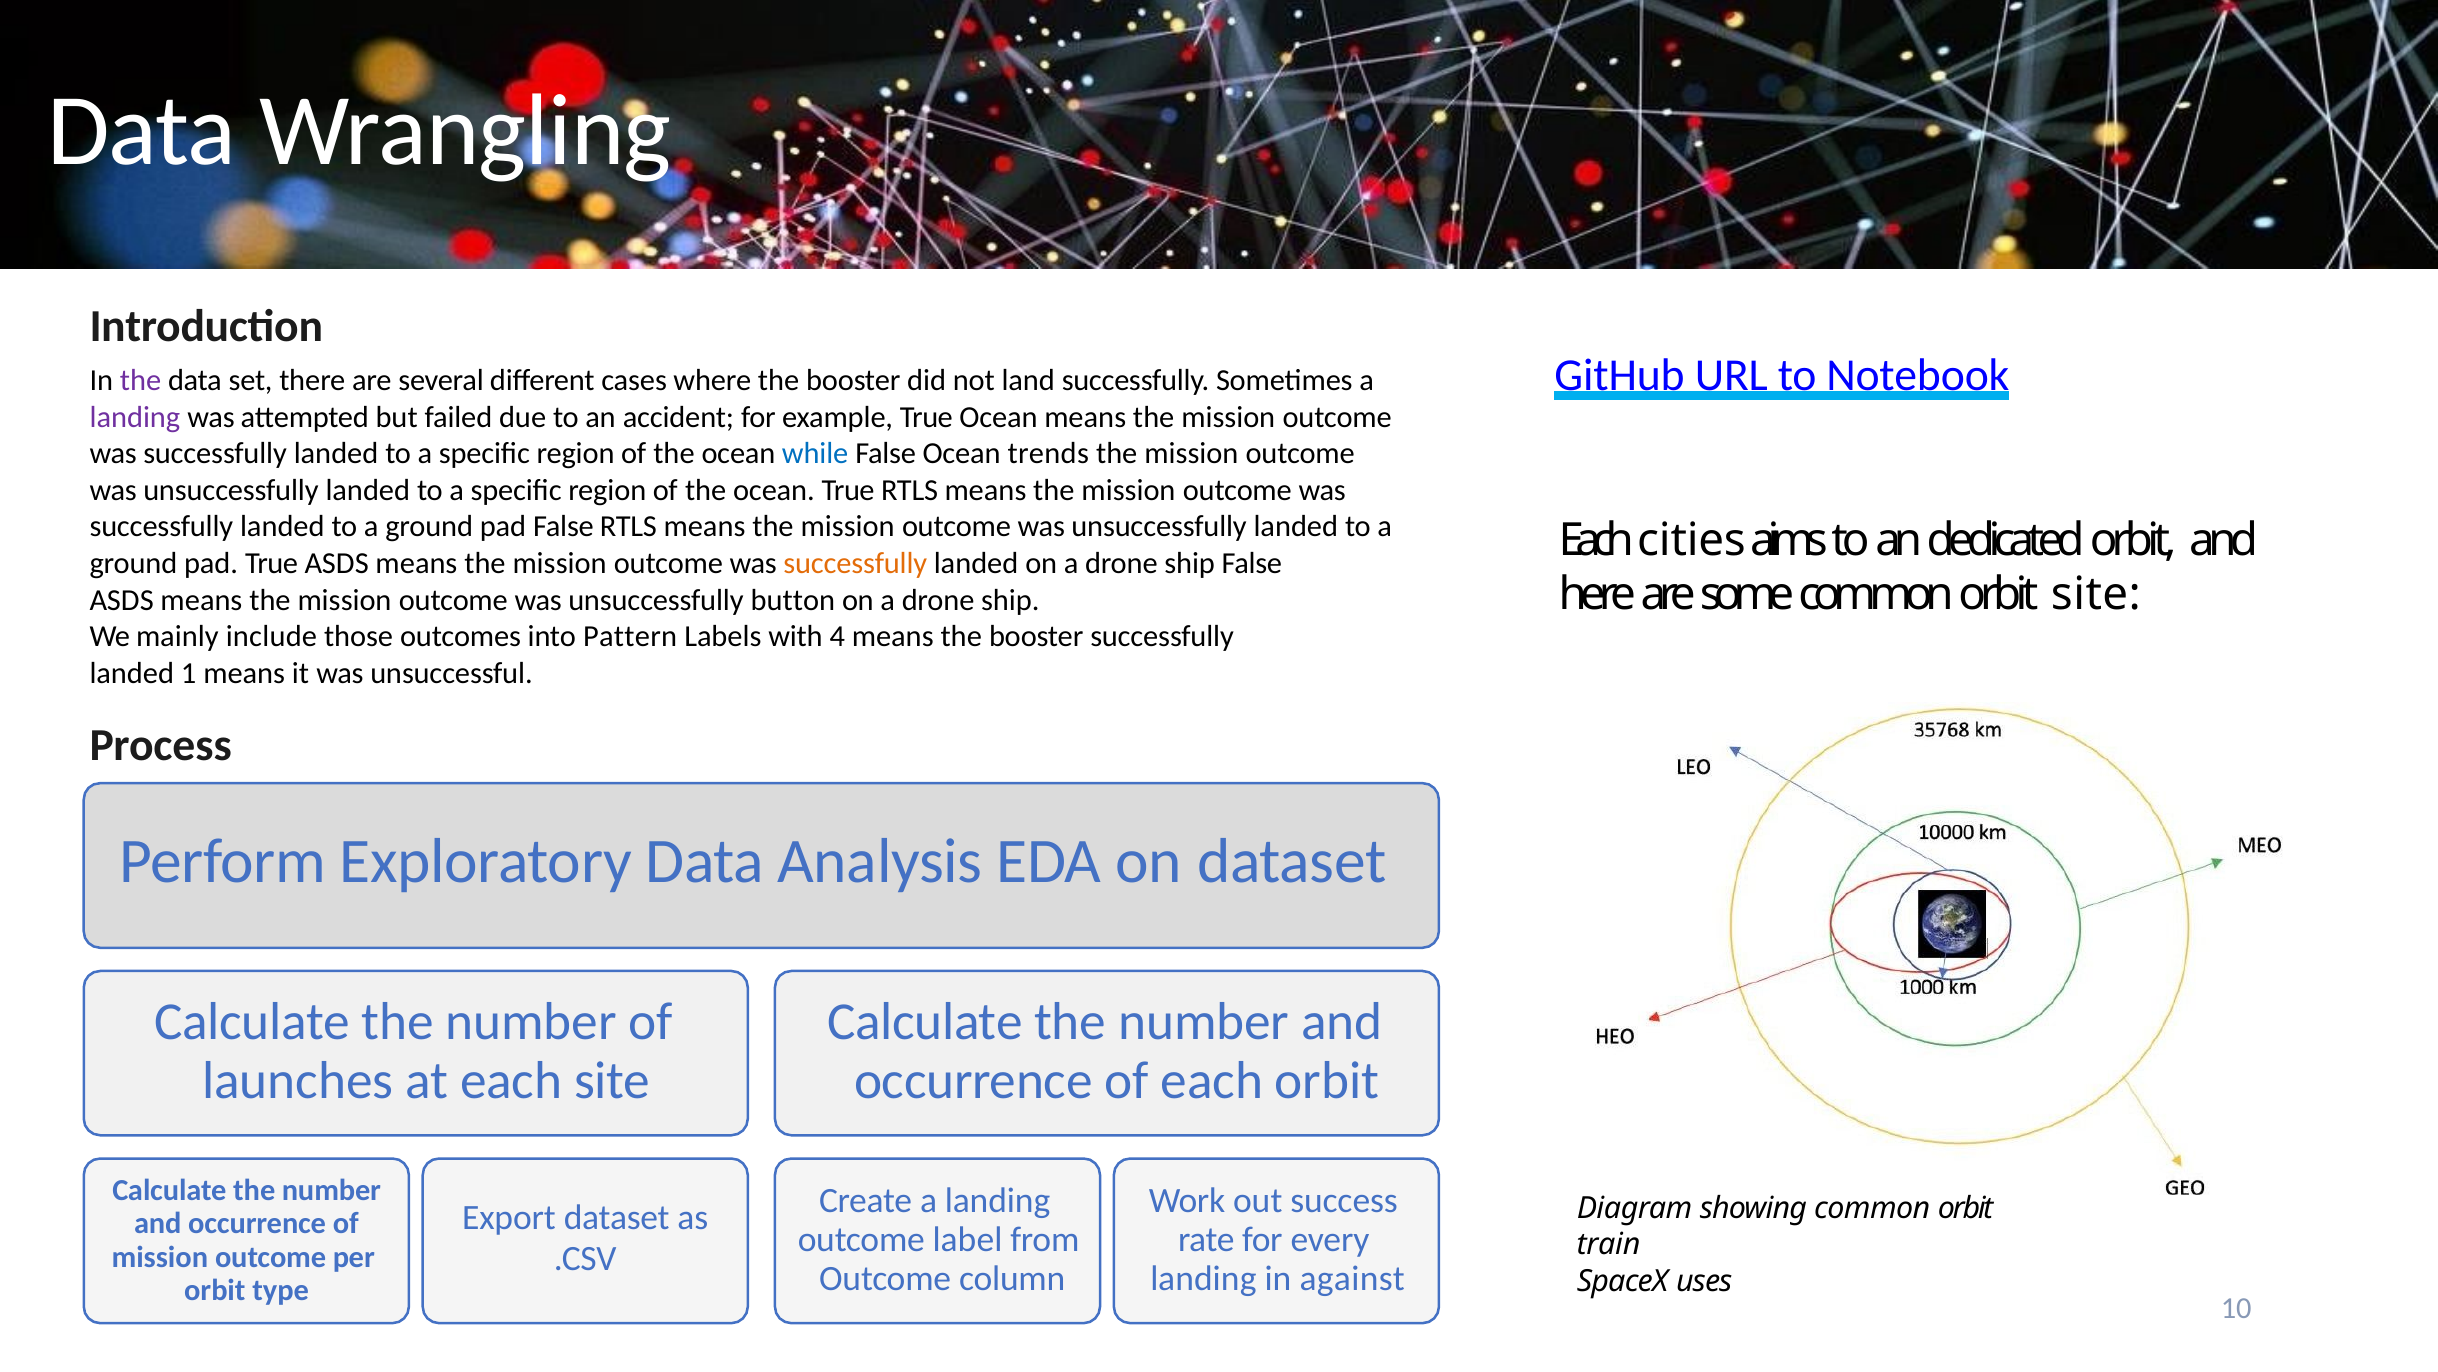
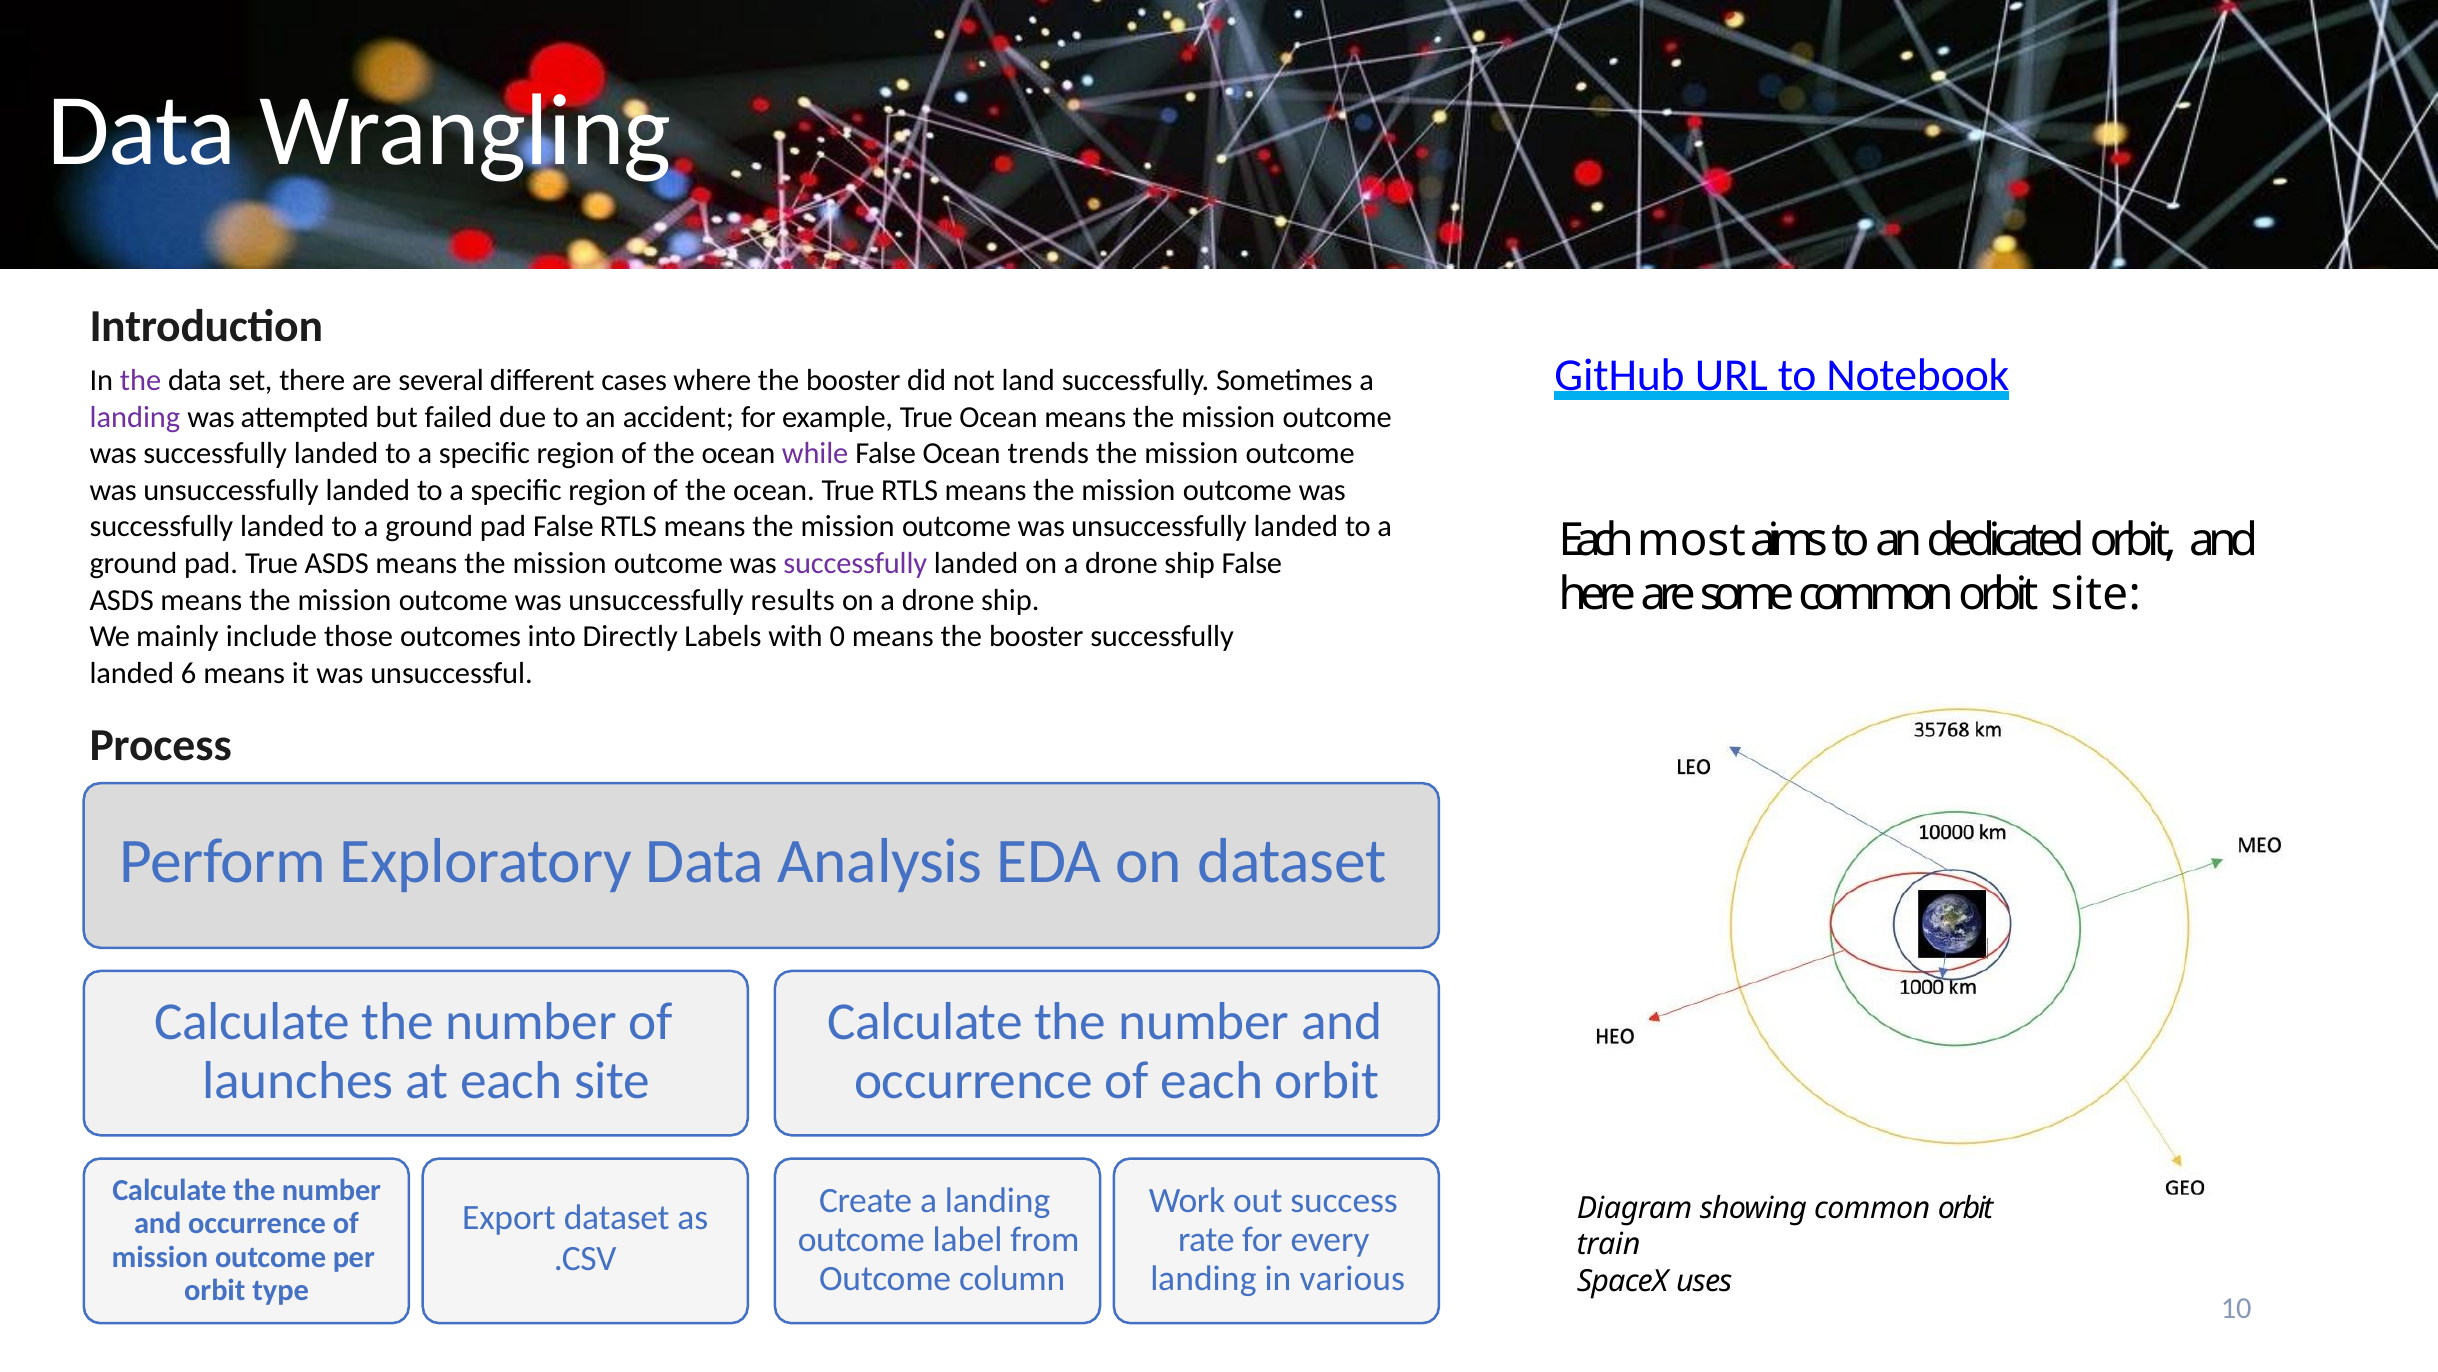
while colour: blue -> purple
cities: cities -> most
successfully at (855, 563) colour: orange -> purple
button: button -> results
Pattern: Pattern -> Directly
4: 4 -> 0
1: 1 -> 6
against: against -> various
